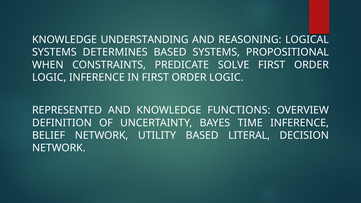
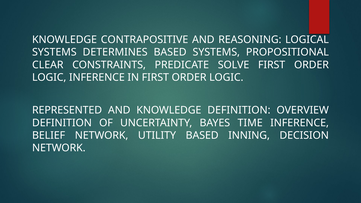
UNDERSTANDING: UNDERSTANDING -> CONTRAPOSITIVE
WHEN: WHEN -> CLEAR
KNOWLEDGE FUNCTIONS: FUNCTIONS -> DEFINITION
LITERAL: LITERAL -> INNING
